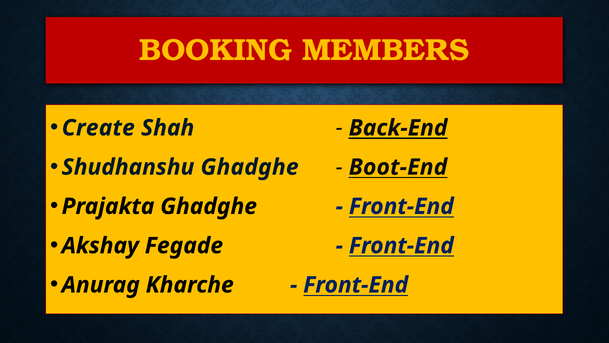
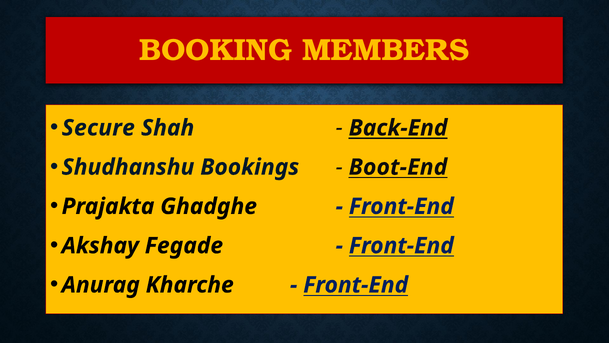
Create: Create -> Secure
Shudhanshu Ghadghe: Ghadghe -> Bookings
